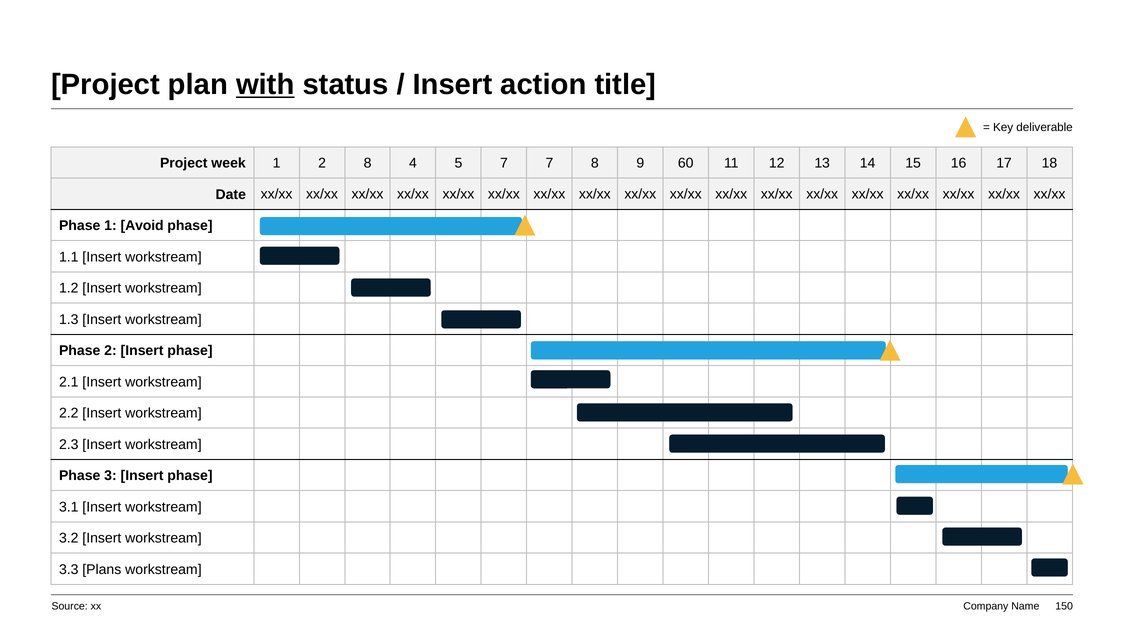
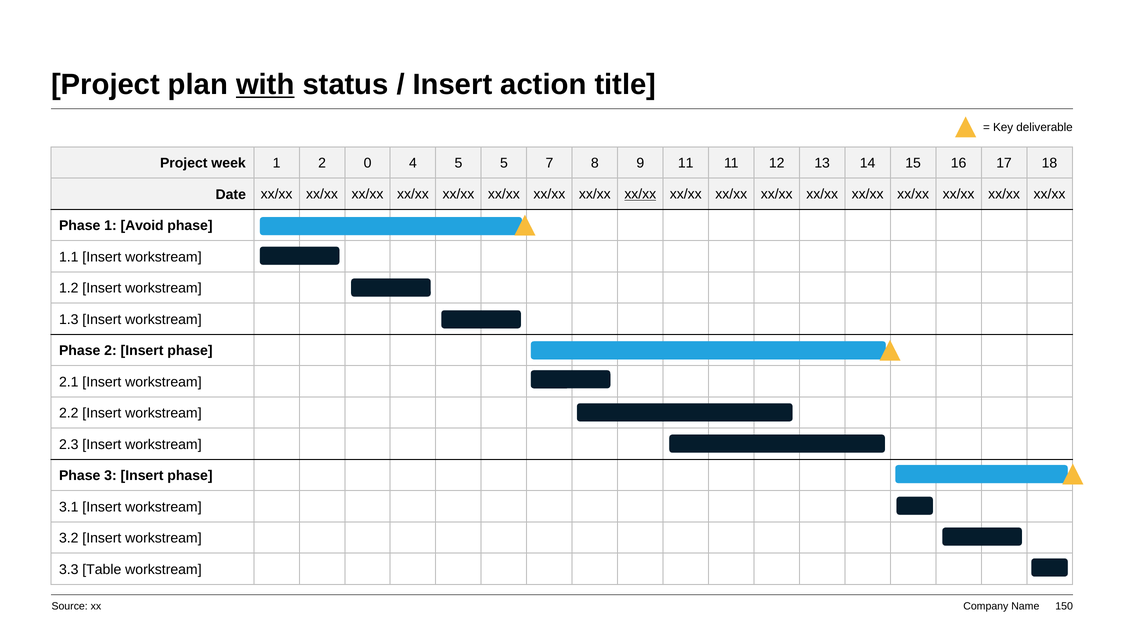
2 8: 8 -> 0
5 7: 7 -> 5
9 60: 60 -> 11
xx/xx at (640, 194) underline: none -> present
Plans: Plans -> Table
